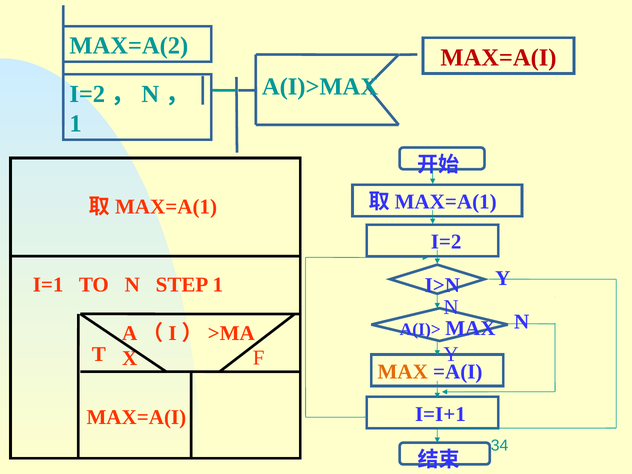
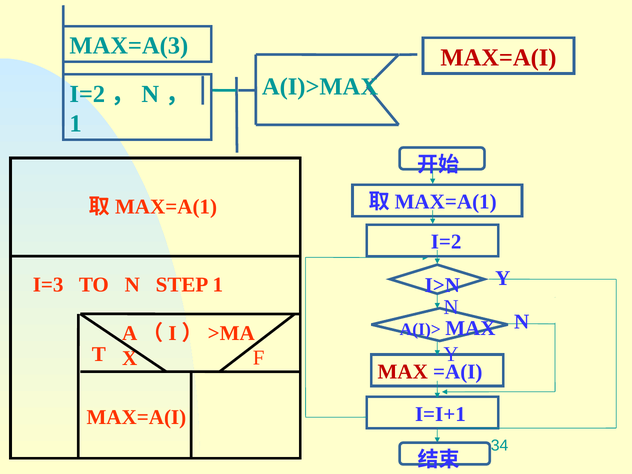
MAX=A(2: MAX=A(2 -> MAX=A(3
I=1: I=1 -> I=3
MAX at (403, 372) colour: orange -> red
